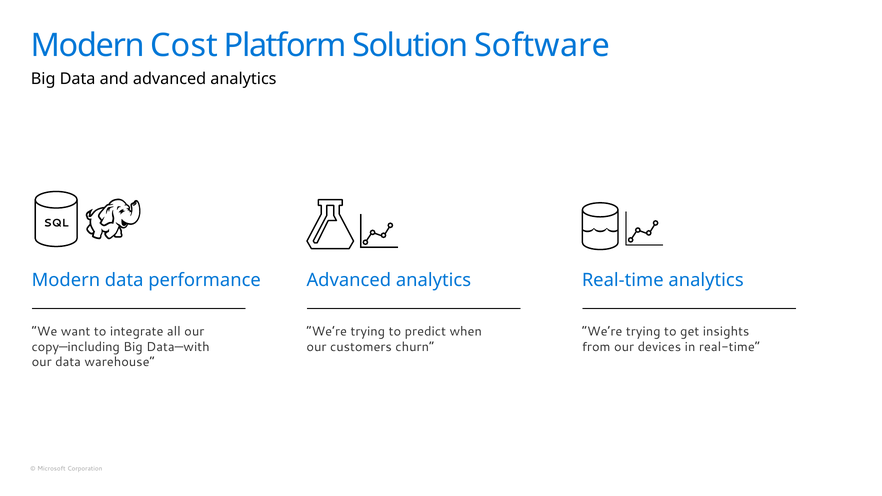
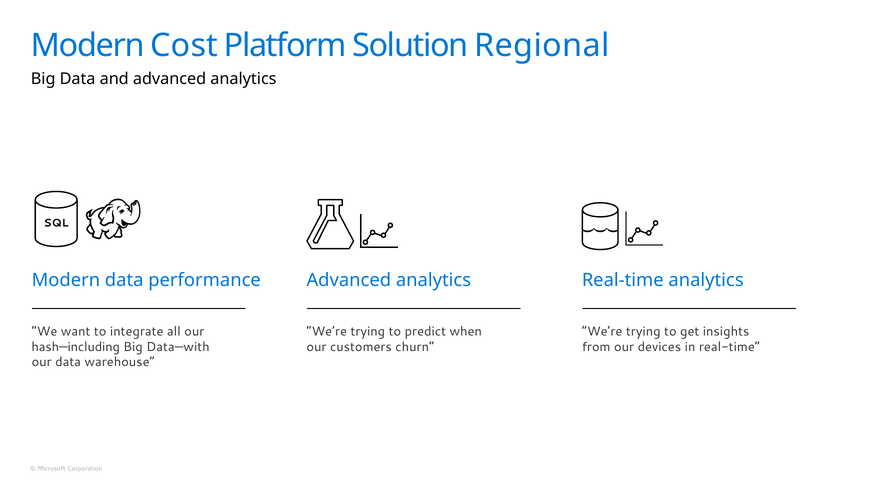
Software: Software -> Regional
copy—including: copy—including -> hash—including
